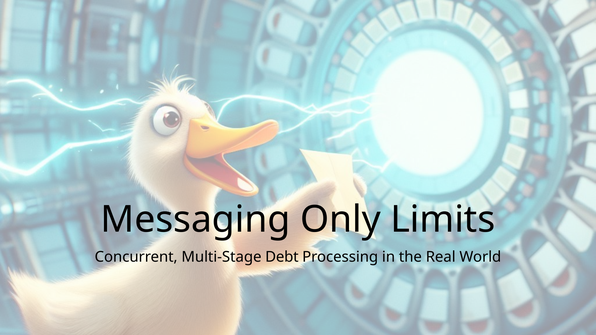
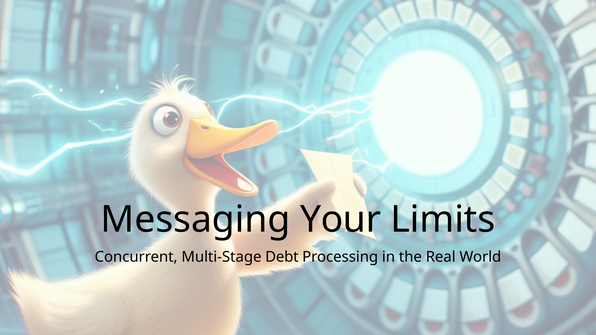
Only: Only -> Your
